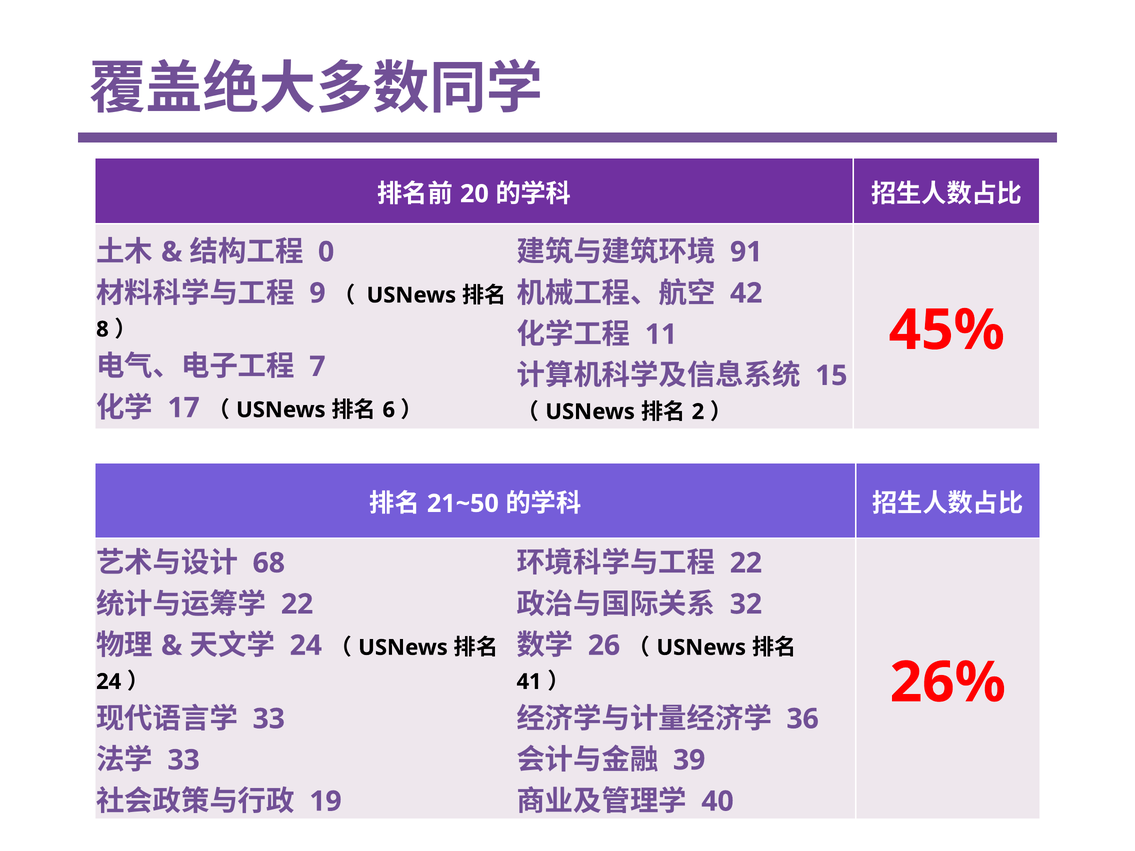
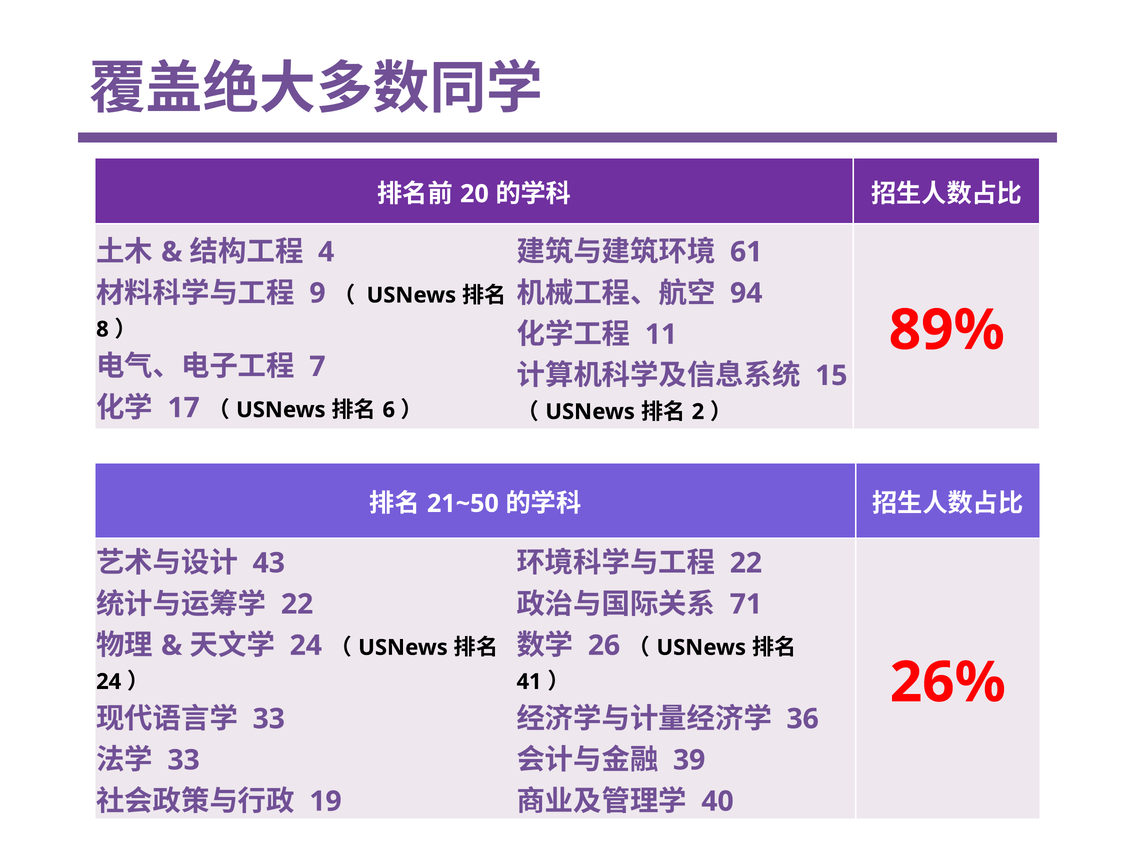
0: 0 -> 4
91: 91 -> 61
42: 42 -> 94
45%: 45% -> 89%
68: 68 -> 43
32: 32 -> 71
